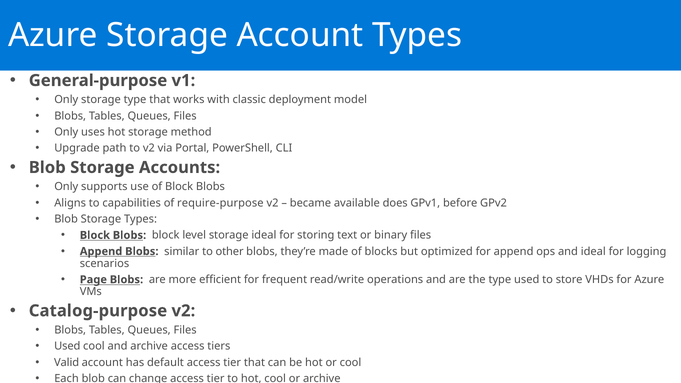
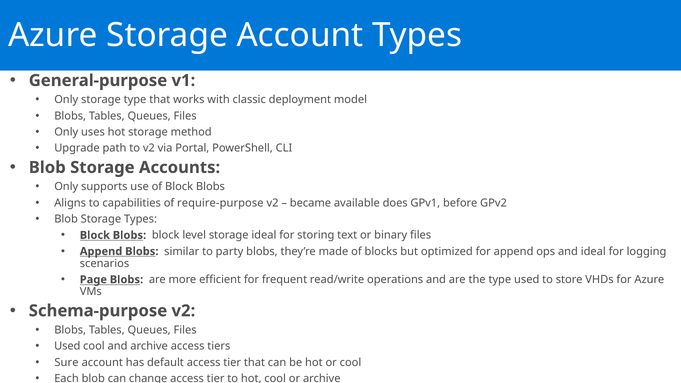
other: other -> party
Catalog-purpose: Catalog-purpose -> Schema-purpose
Valid: Valid -> Sure
